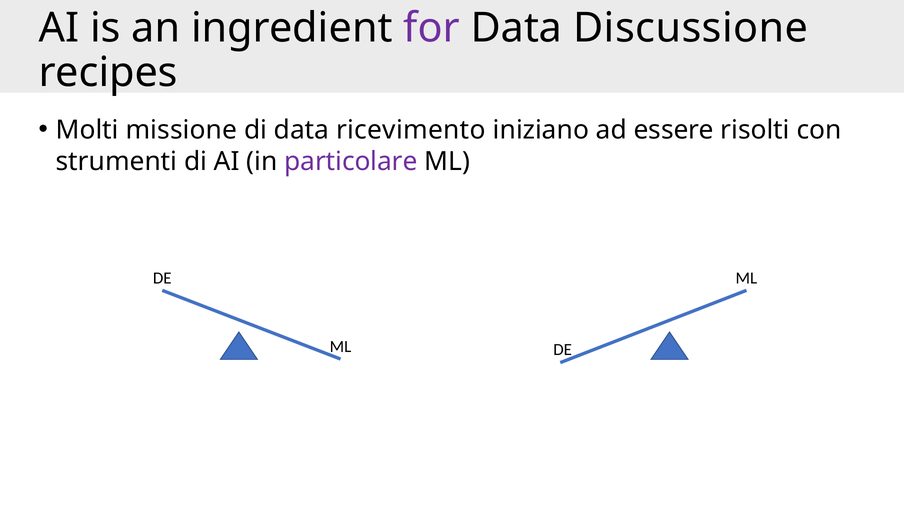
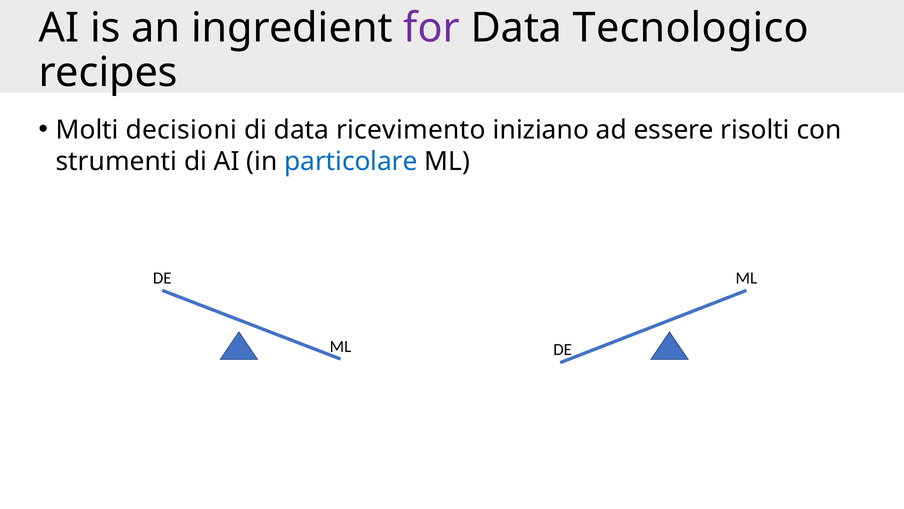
Discussione: Discussione -> Tecnologico
missione: missione -> decisioni
particolare colour: purple -> blue
